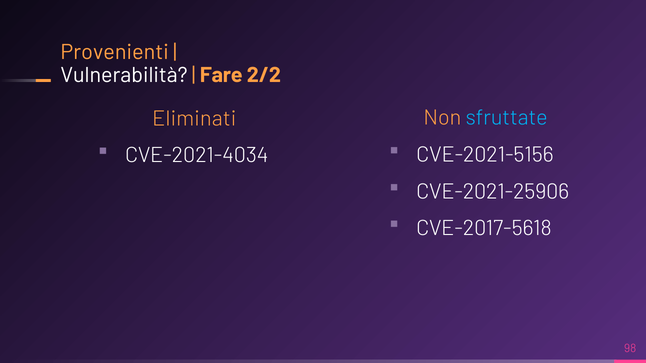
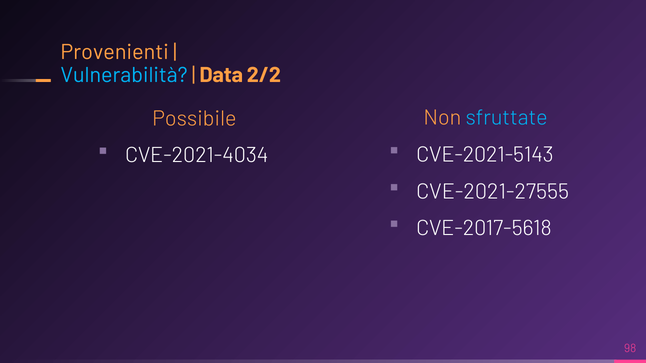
Vulnerabilità colour: white -> light blue
Fare: Fare -> Data
Eliminati: Eliminati -> Possibile
CVE-2021-5156: CVE-2021-5156 -> CVE-2021-5143
CVE-2021-25906: CVE-2021-25906 -> CVE-2021-27555
